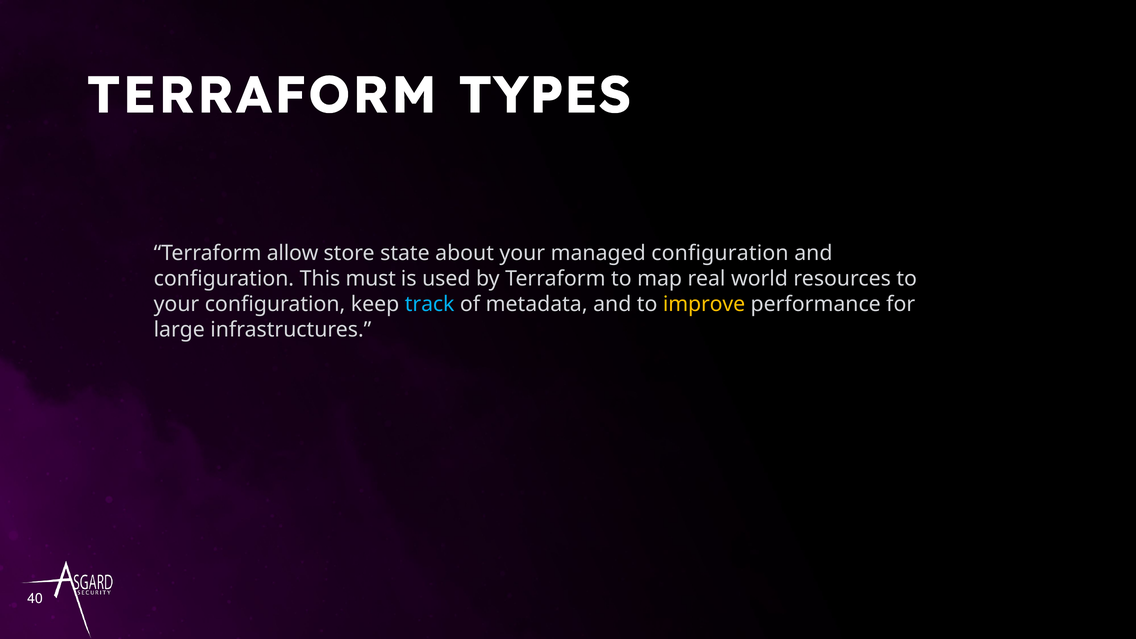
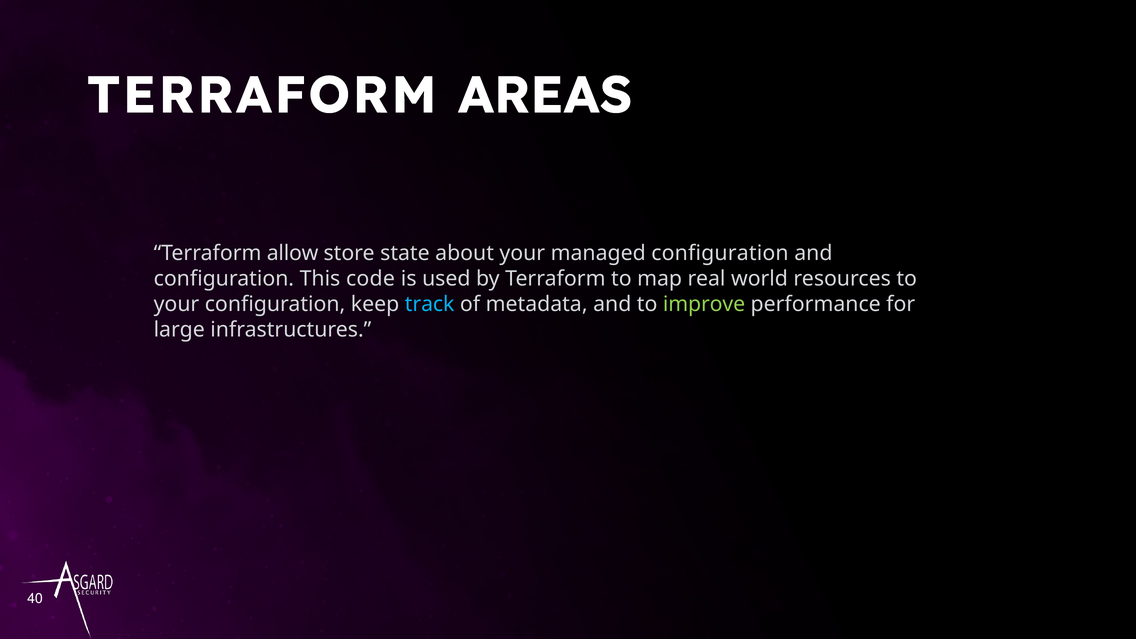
TYPES: TYPES -> AREAS
must: must -> code
improve colour: yellow -> light green
